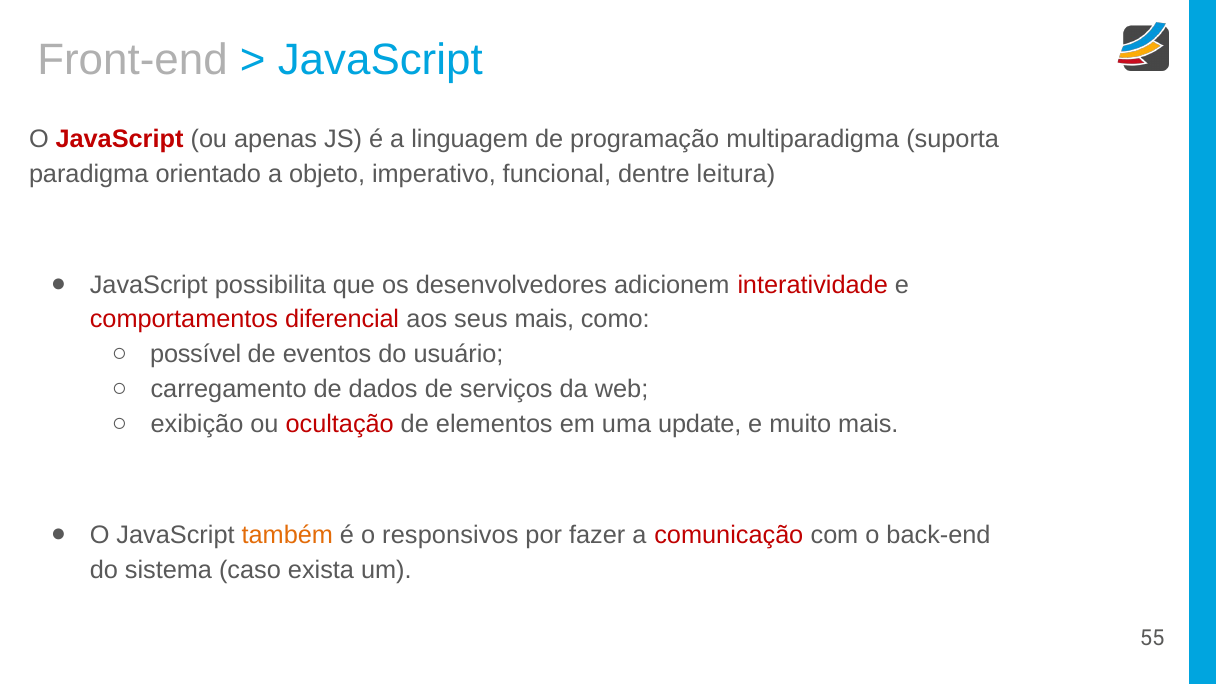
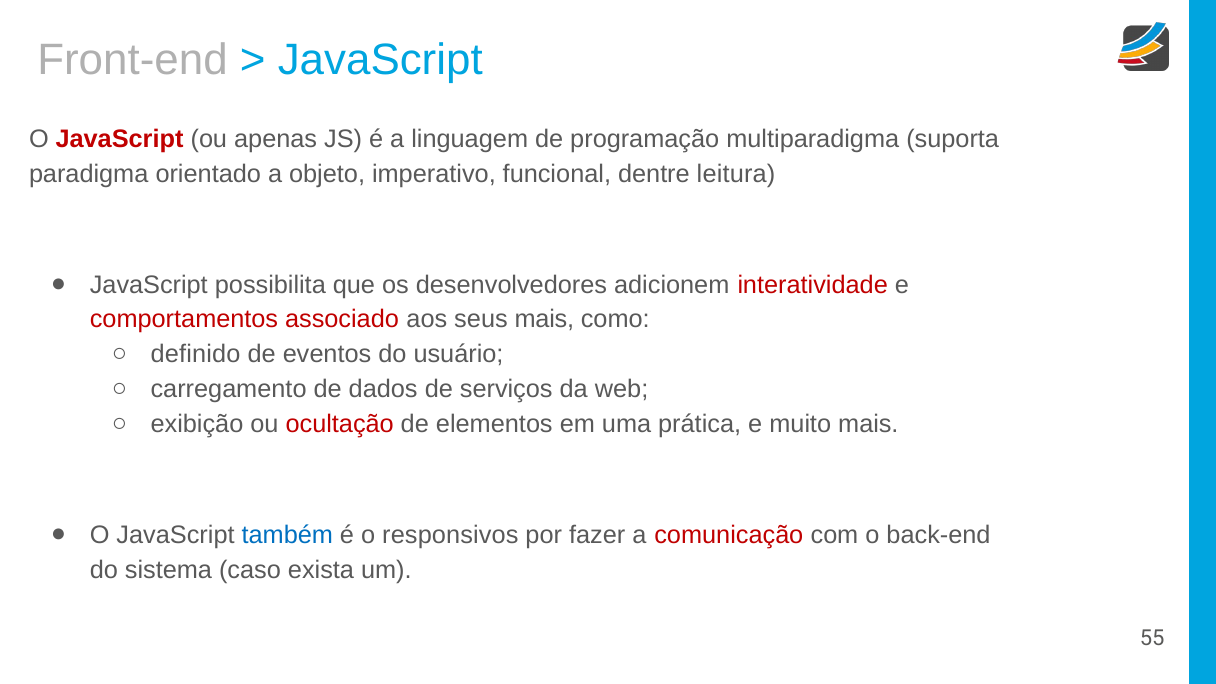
diferencial: diferencial -> associado
possível: possível -> definido
update: update -> prática
também colour: orange -> blue
